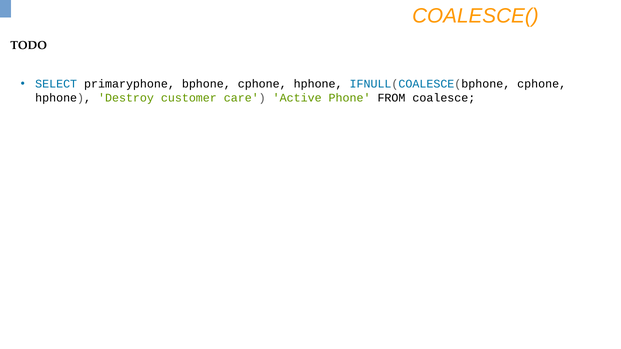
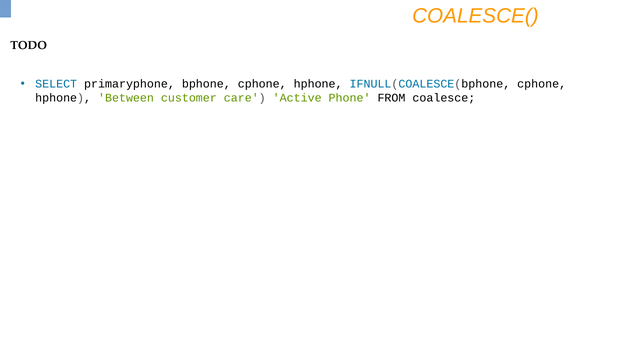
Destroy: Destroy -> Between
